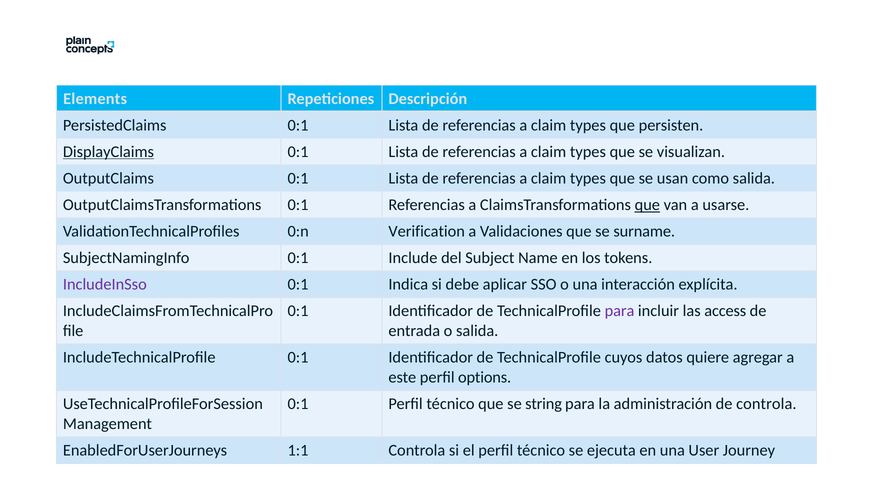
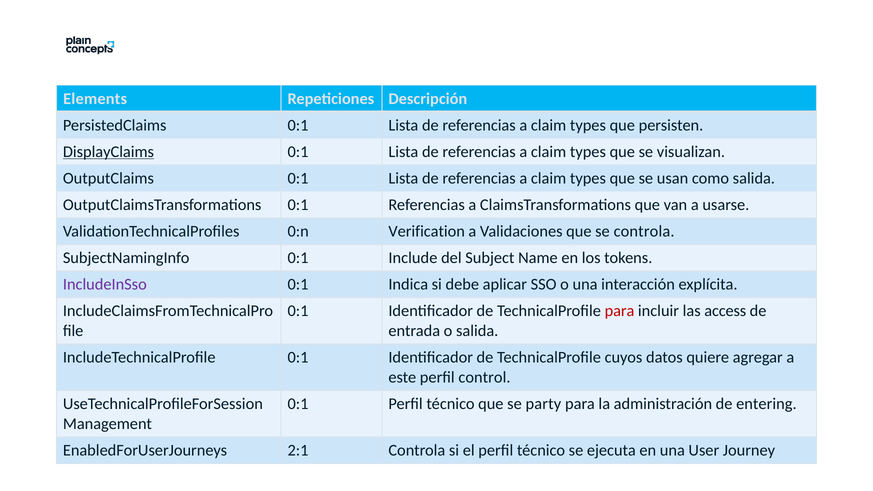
que at (647, 205) underline: present -> none
se surname: surname -> controla
para at (620, 311) colour: purple -> red
options: options -> control
string: string -> party
de controla: controla -> entering
1:1: 1:1 -> 2:1
